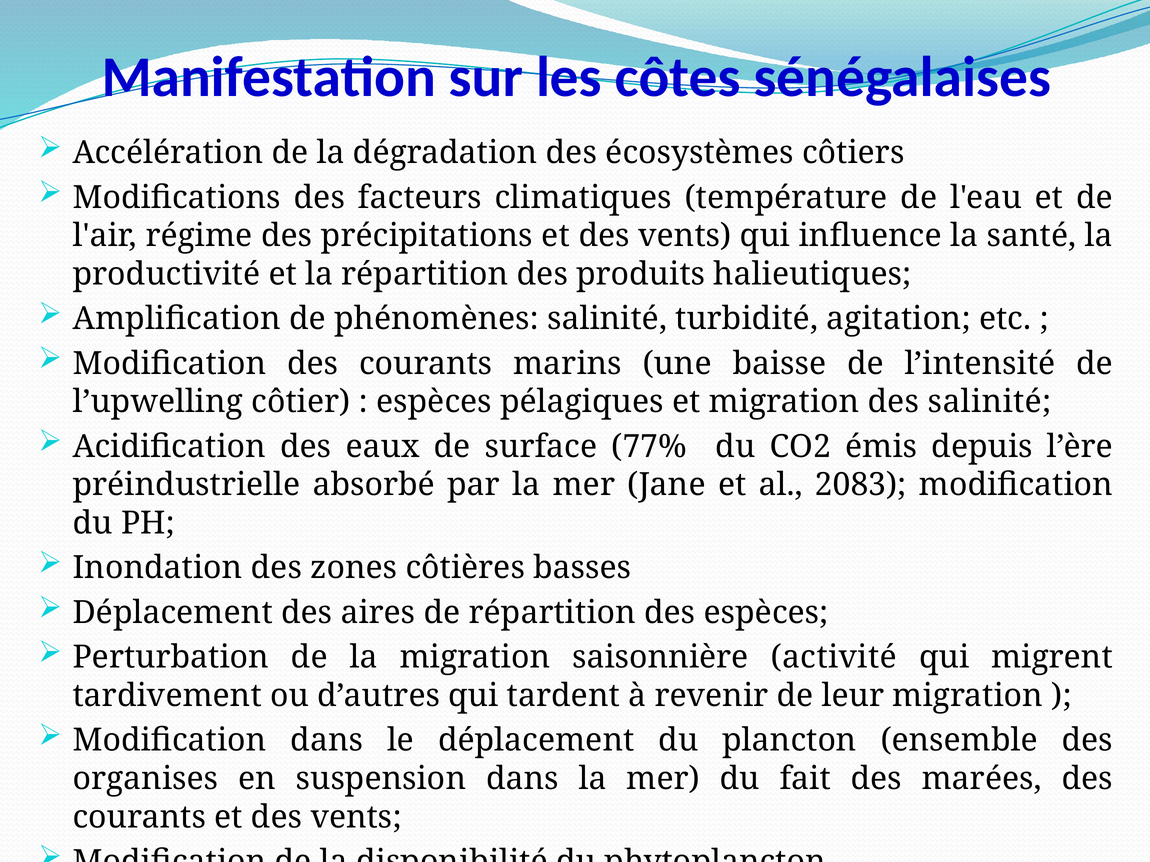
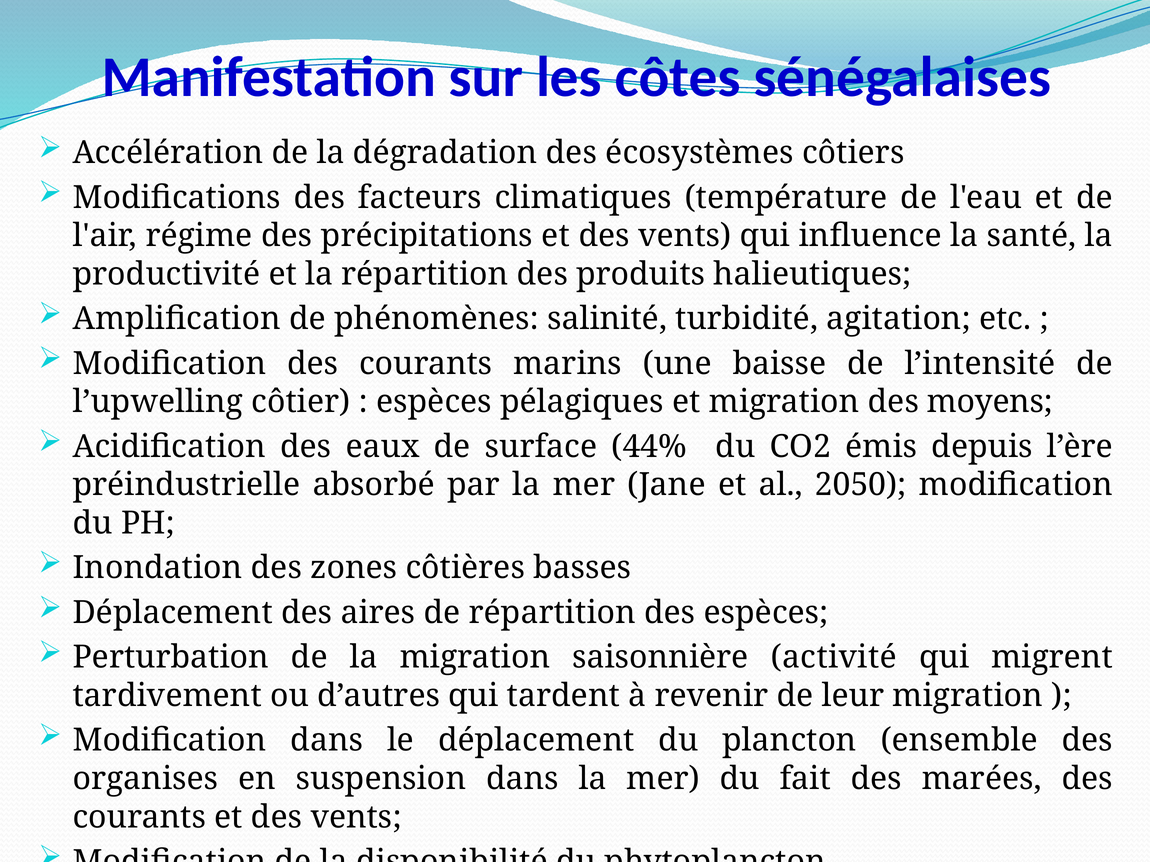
des salinité: salinité -> moyens
77%: 77% -> 44%
2083: 2083 -> 2050
